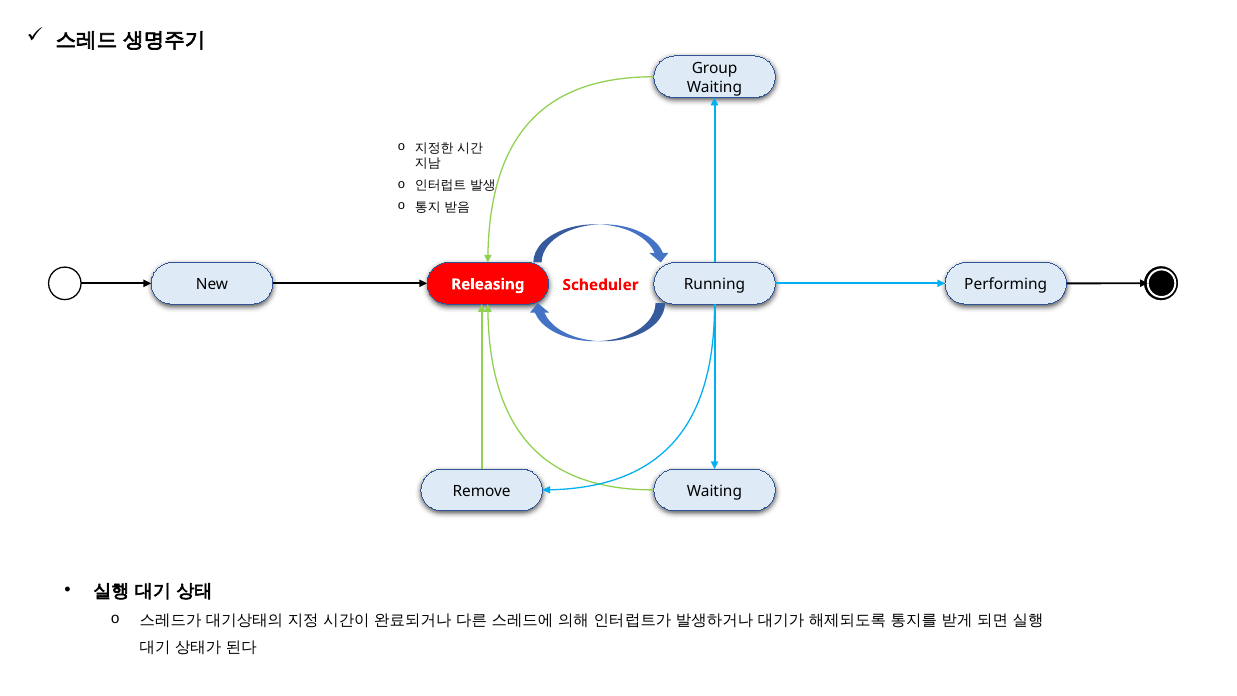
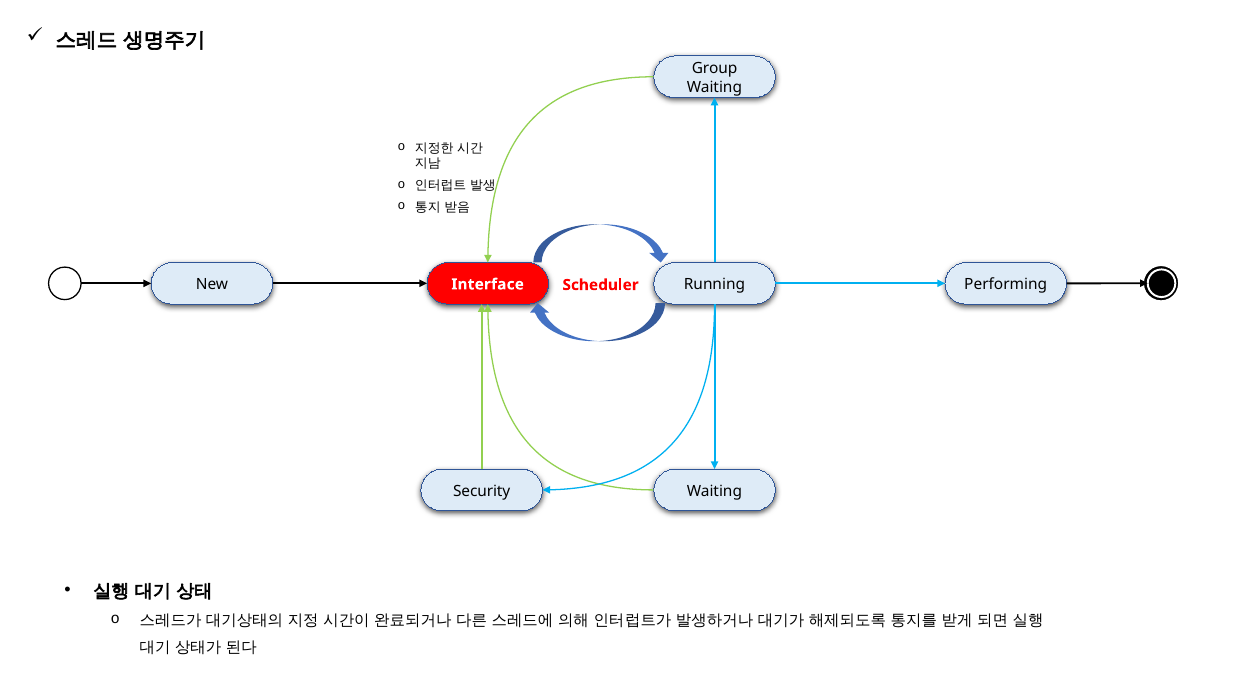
Releasing: Releasing -> Interface
Remove: Remove -> Security
